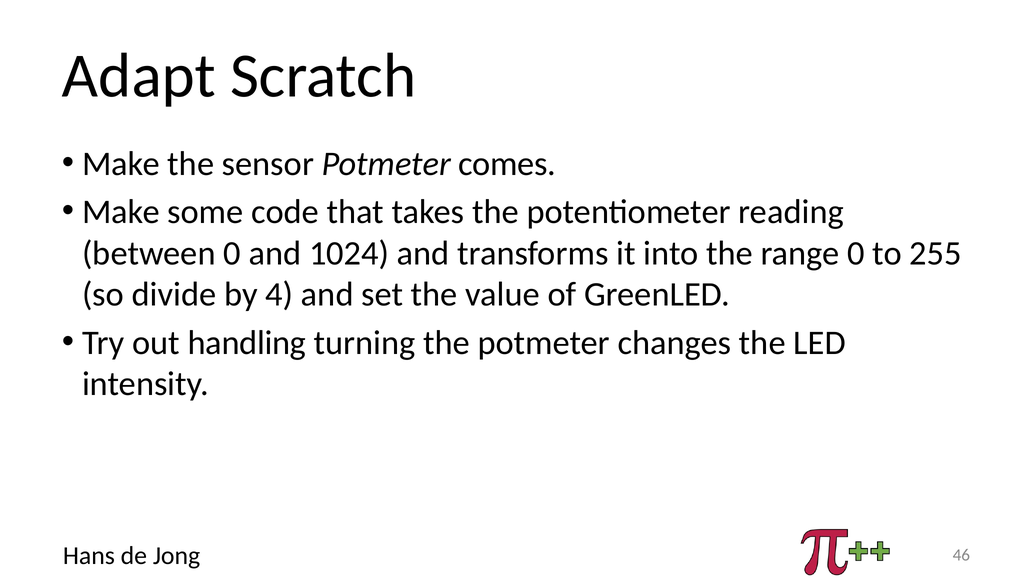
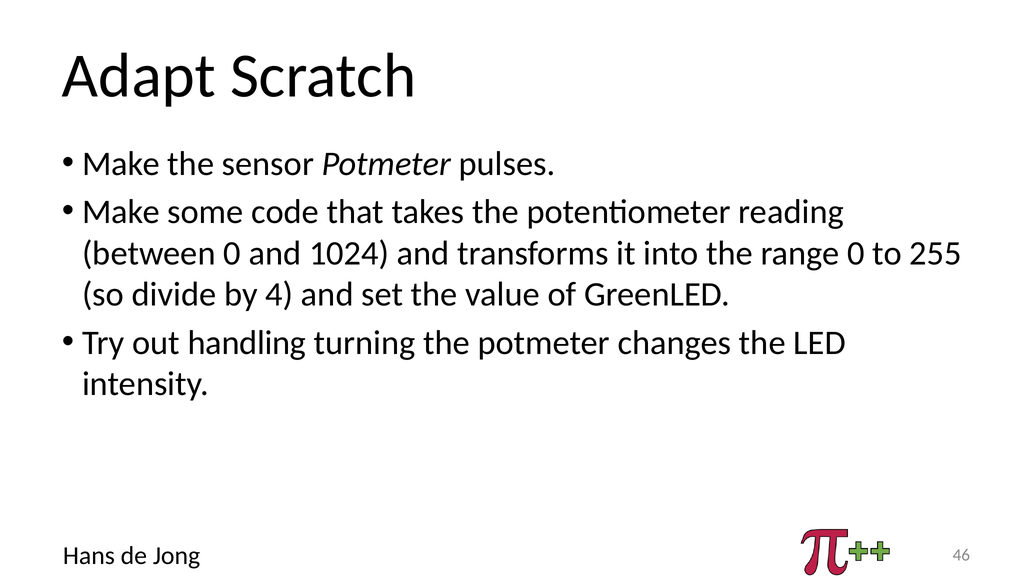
comes: comes -> pulses
